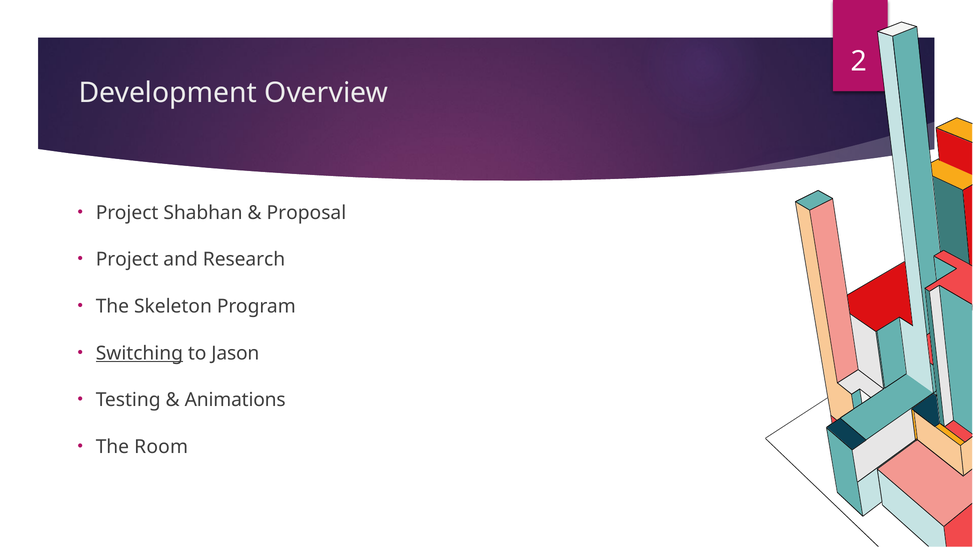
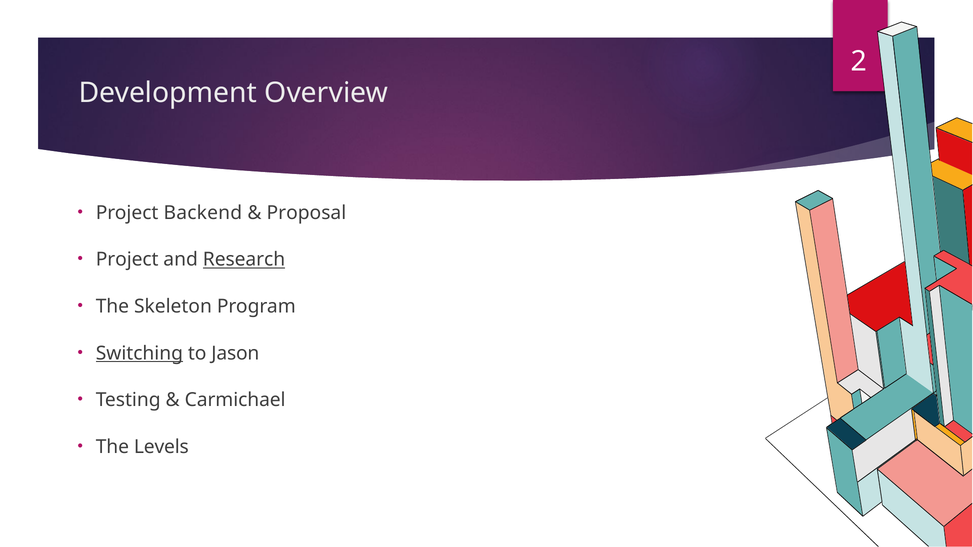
Shabhan: Shabhan -> Backend
Research underline: none -> present
Animations: Animations -> Carmichael
Room: Room -> Levels
